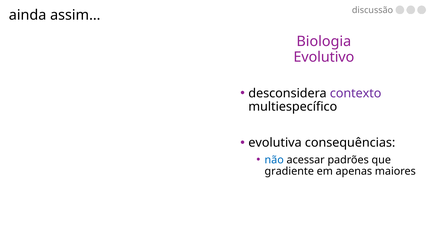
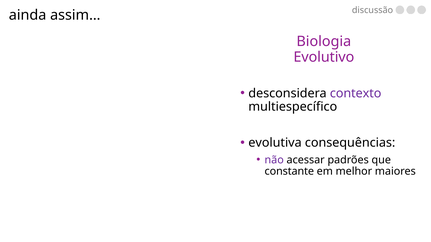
não colour: blue -> purple
gradiente: gradiente -> constante
apenas: apenas -> melhor
